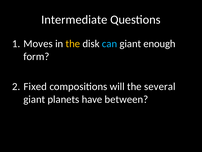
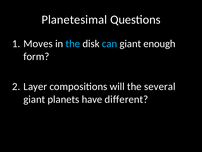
Intermediate: Intermediate -> Planetesimal
the at (73, 44) colour: yellow -> light blue
Fixed: Fixed -> Layer
between: between -> different
